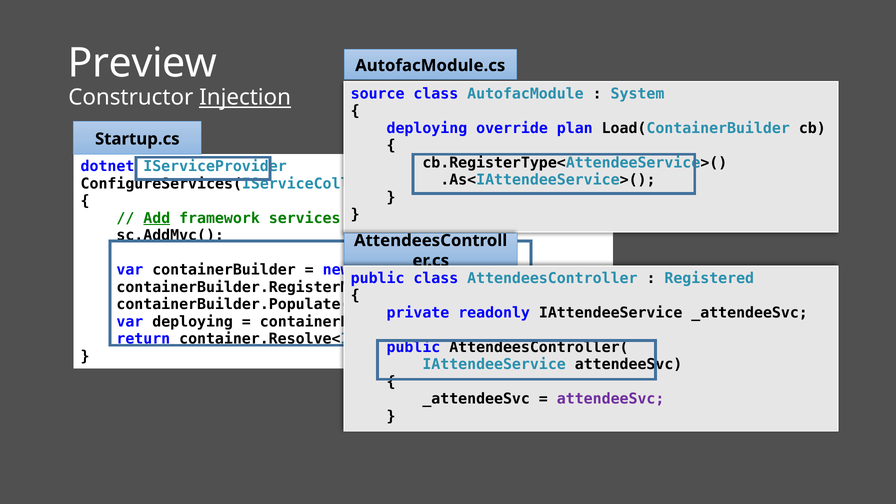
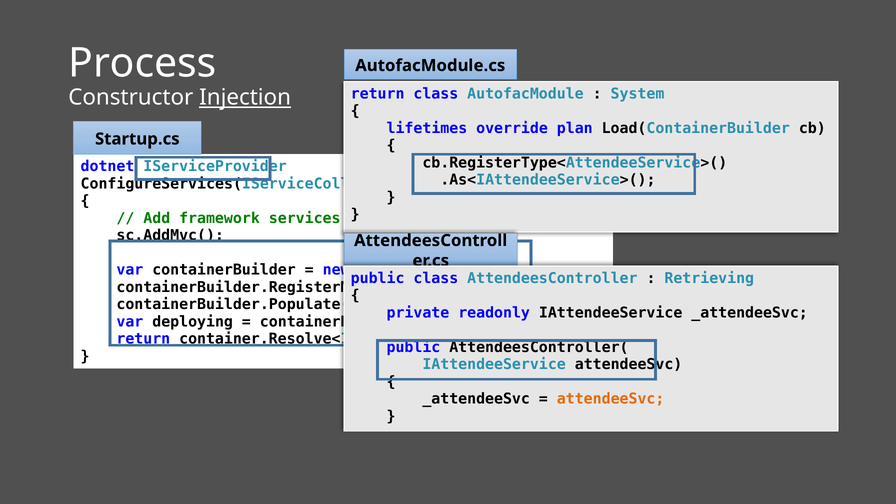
Preview: Preview -> Process
source at (378, 94): source -> return
deploying at (427, 128): deploying -> lifetimes
Add underline: present -> none
Registered: Registered -> Retrieving
attendeeSvc at (611, 399) colour: purple -> orange
